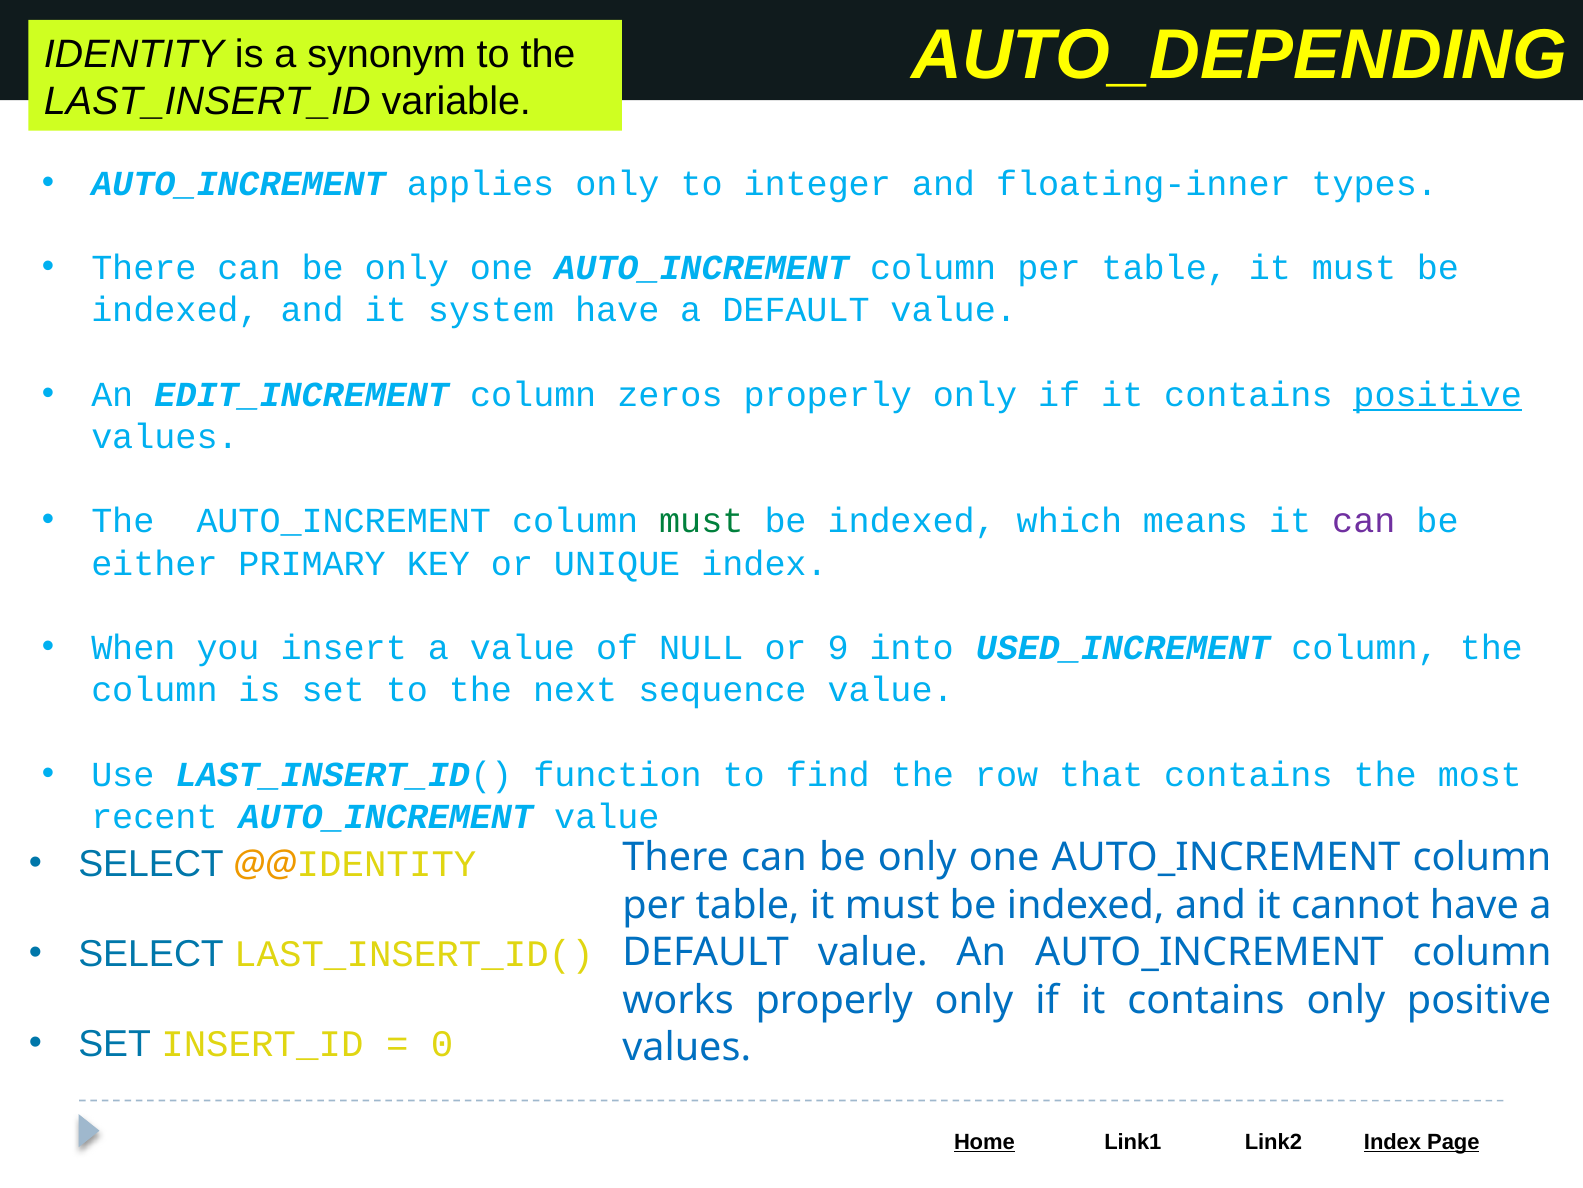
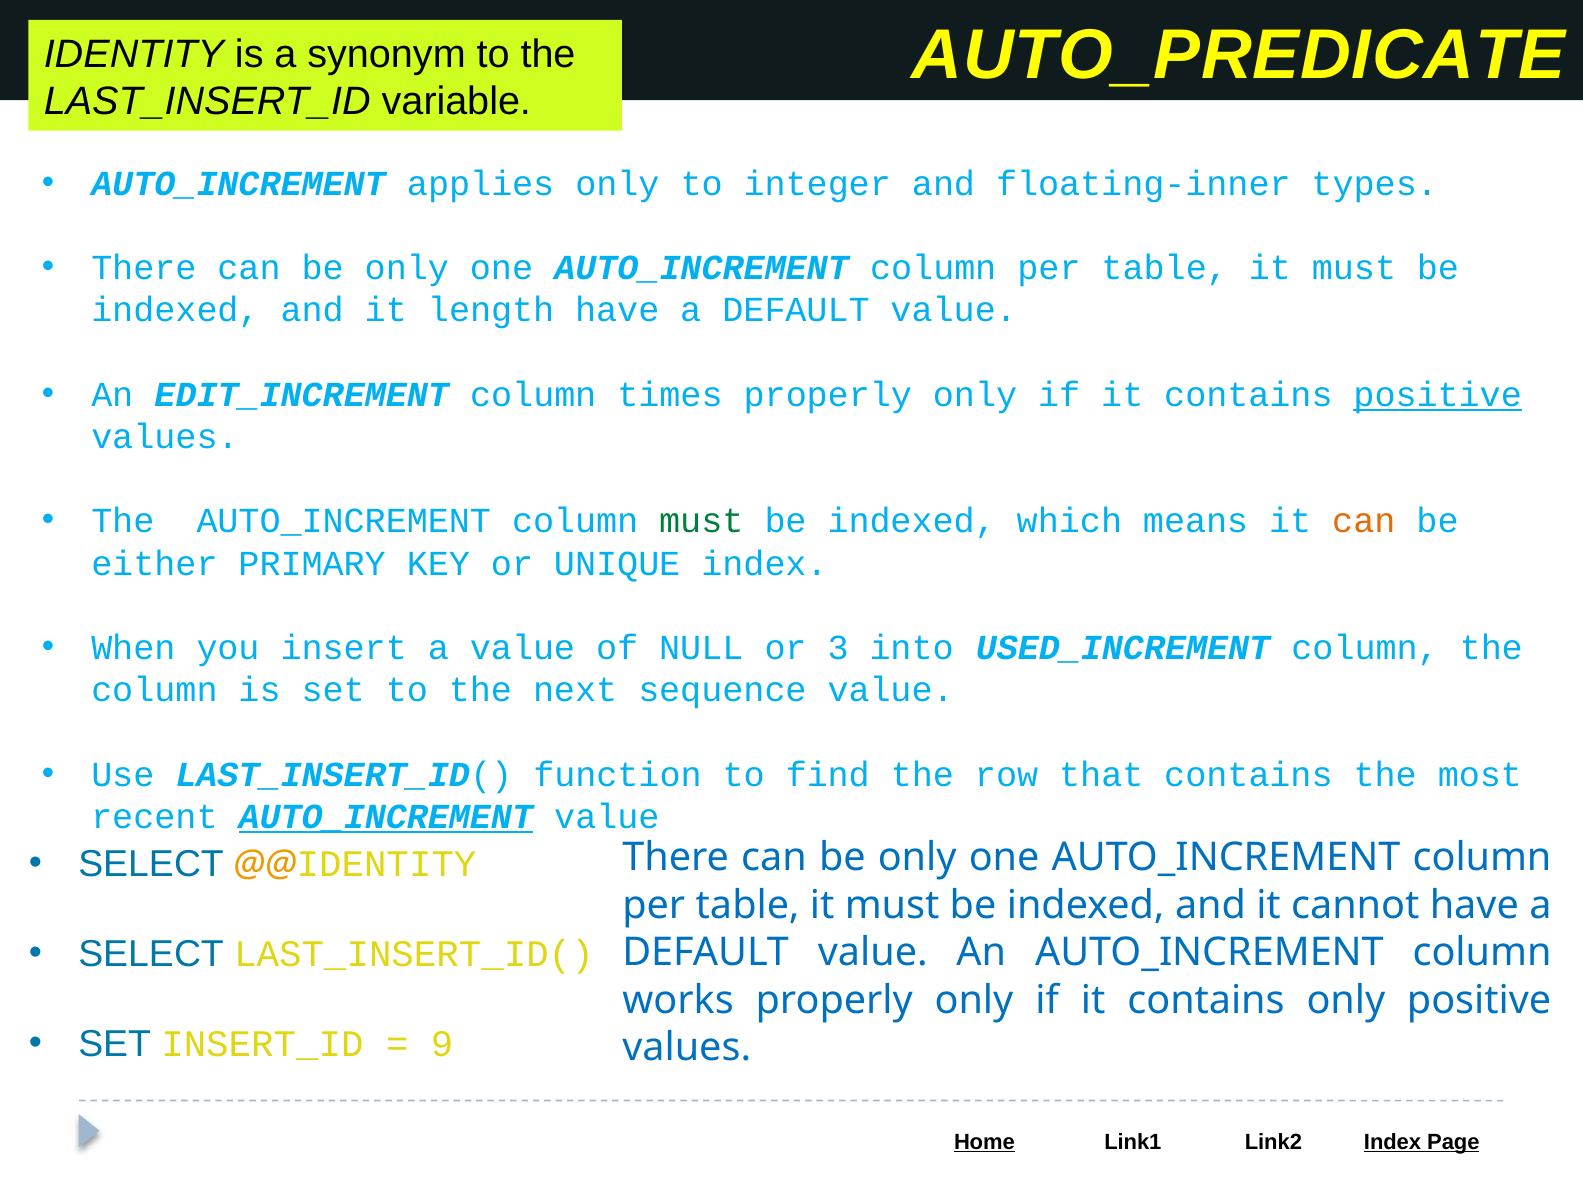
AUTO_DEPENDING: AUTO_DEPENDING -> AUTO_PREDICATE
system: system -> length
zeros: zeros -> times
can at (1364, 521) colour: purple -> orange
9: 9 -> 3
AUTO_INCREMENT at (386, 816) underline: none -> present
0: 0 -> 9
